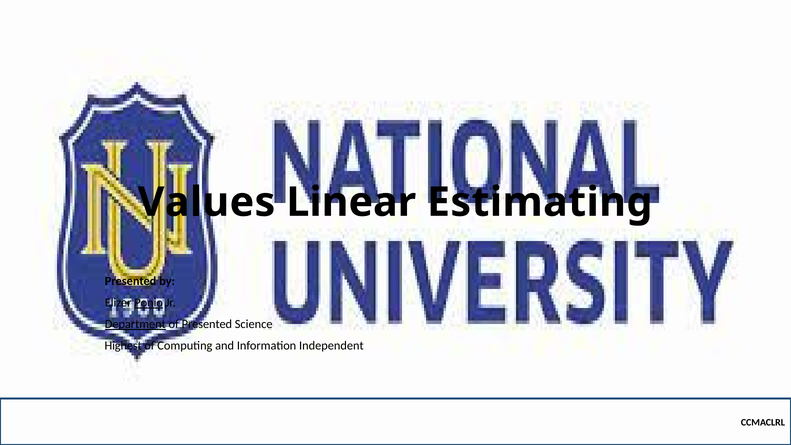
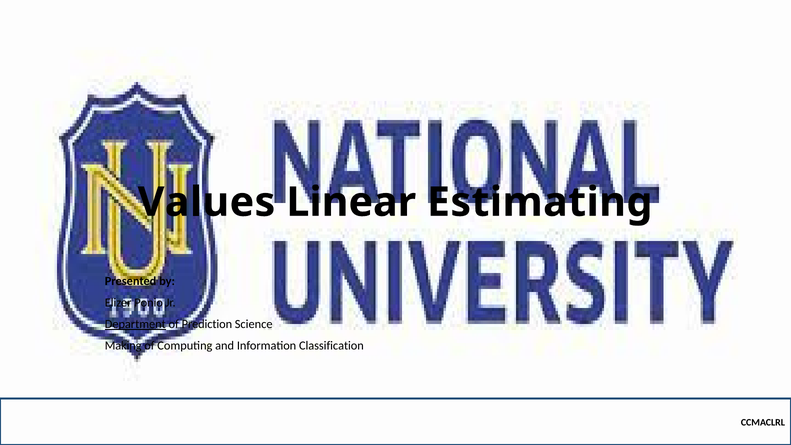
Ponio underline: present -> none
of Presented: Presented -> Prediction
Highest: Highest -> Making
Independent: Independent -> Classification
